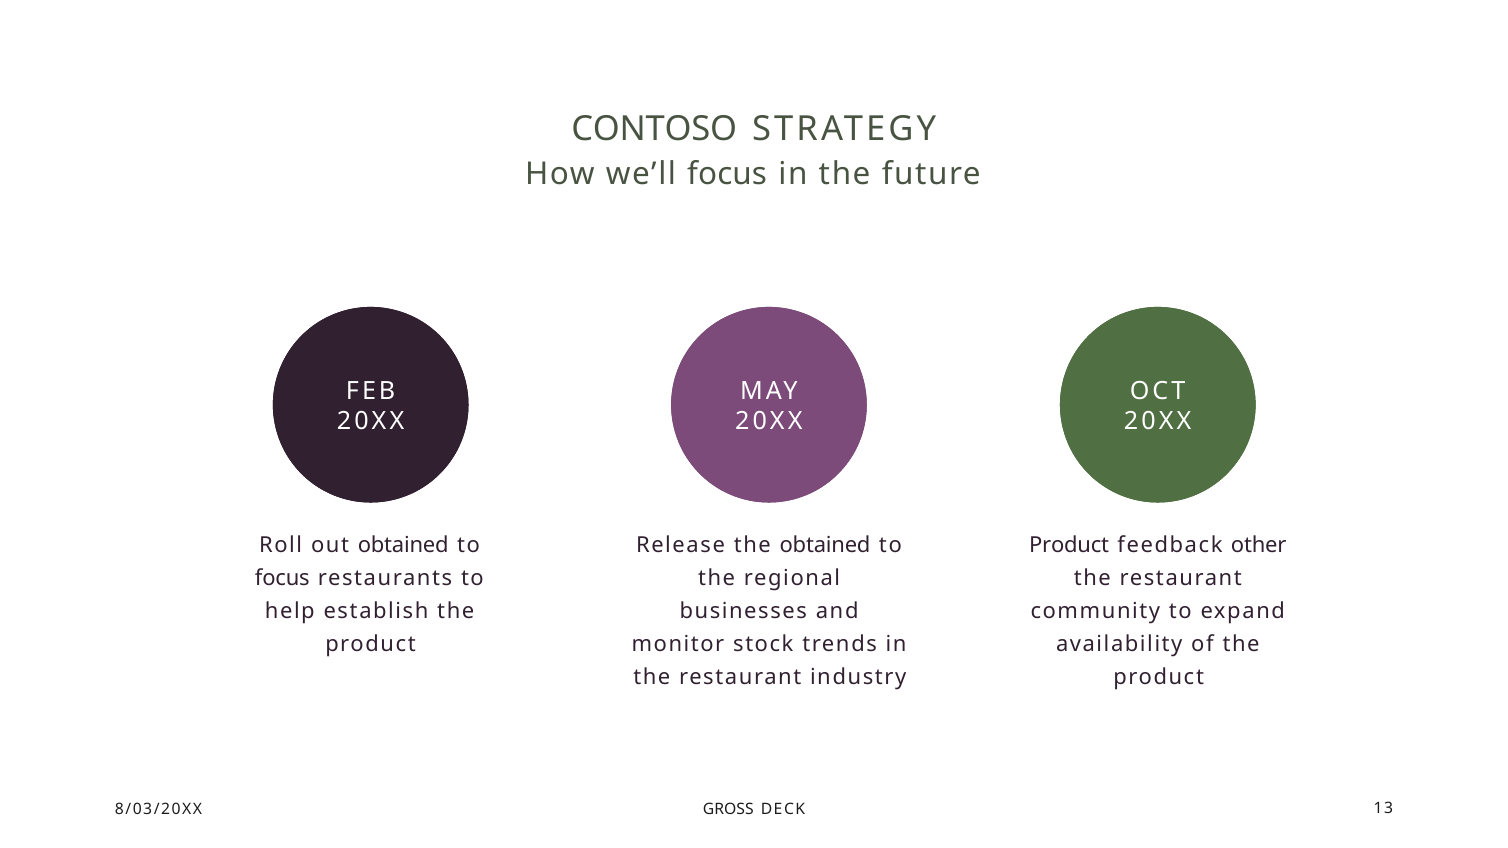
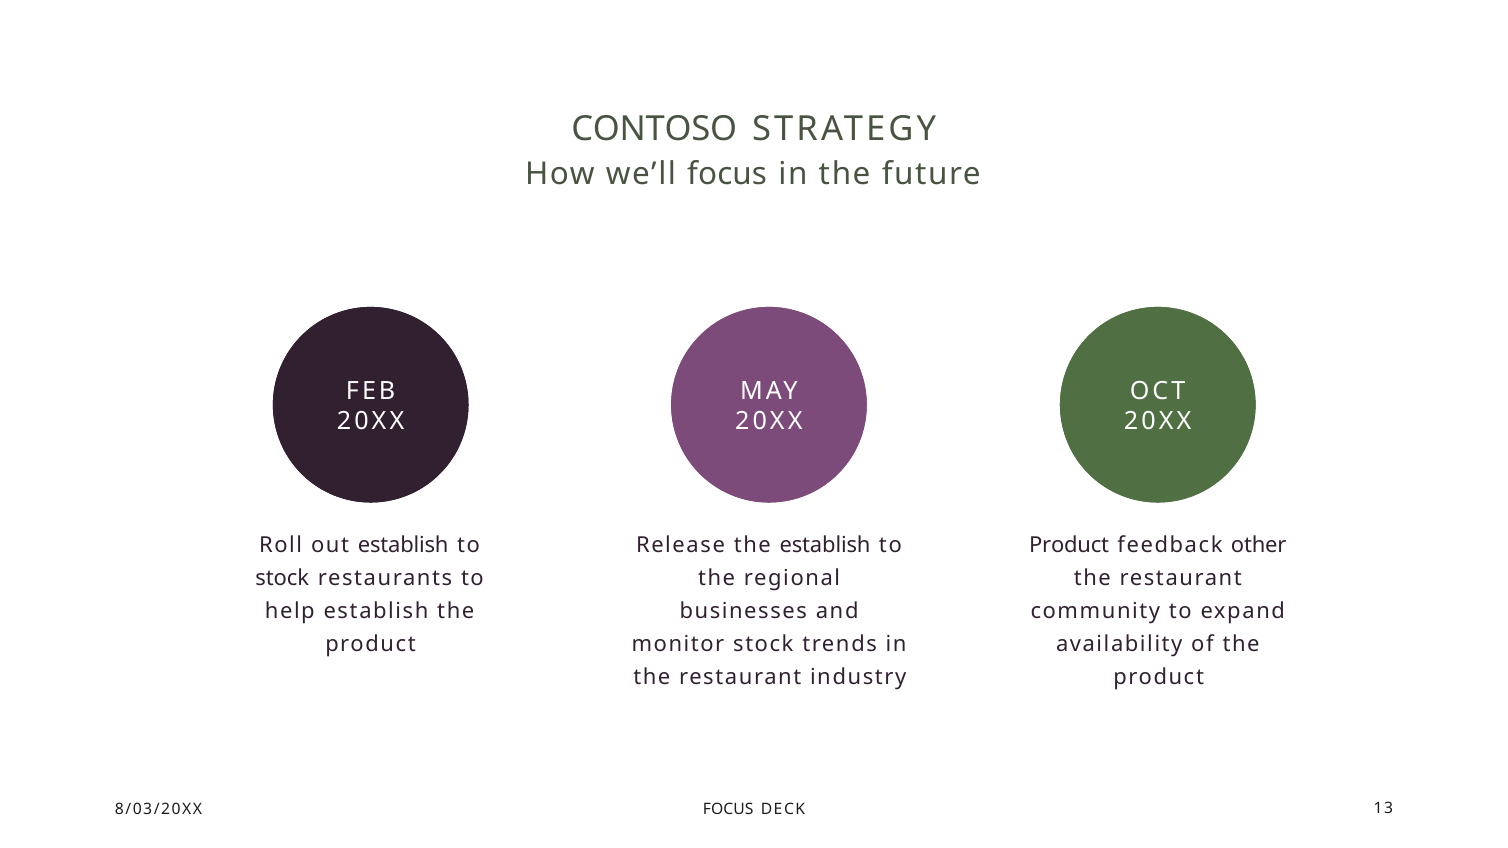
out obtained: obtained -> establish
the obtained: obtained -> establish
focus at (282, 578): focus -> stock
8/03/20XX GROSS: GROSS -> FOCUS
